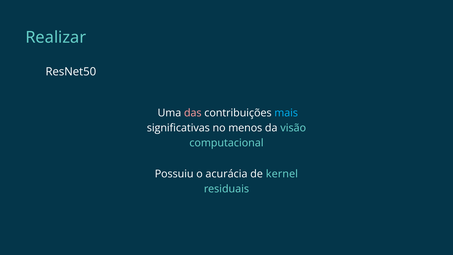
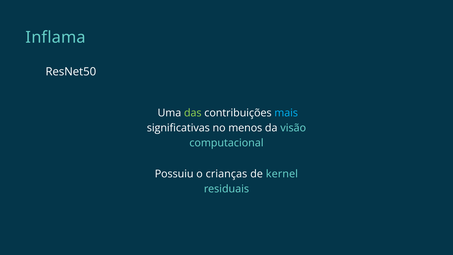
Realizar: Realizar -> Inflama
das colour: pink -> light green
acurácia: acurácia -> crianças
